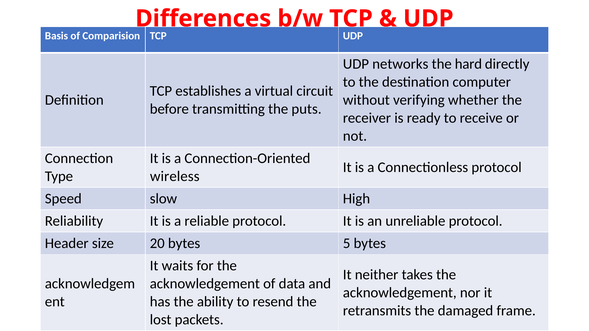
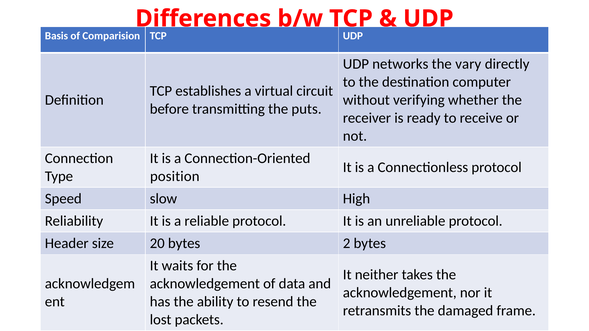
hard: hard -> vary
wireless: wireless -> position
5: 5 -> 2
